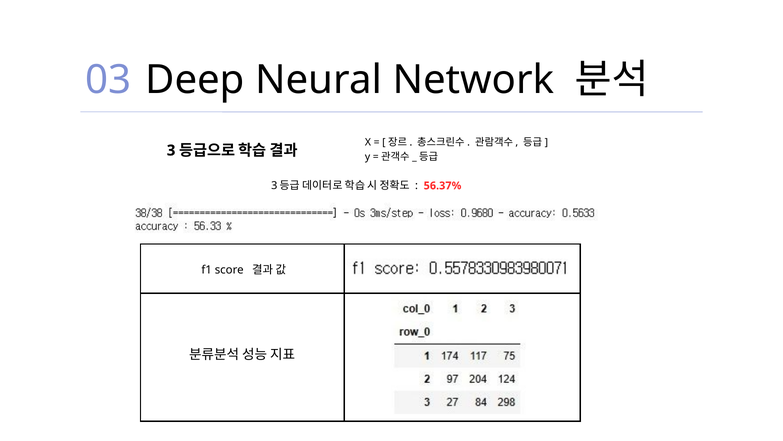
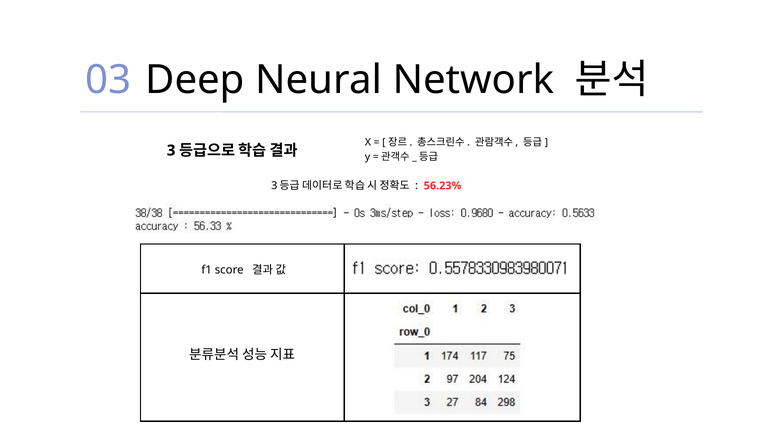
56.37%: 56.37% -> 56.23%
